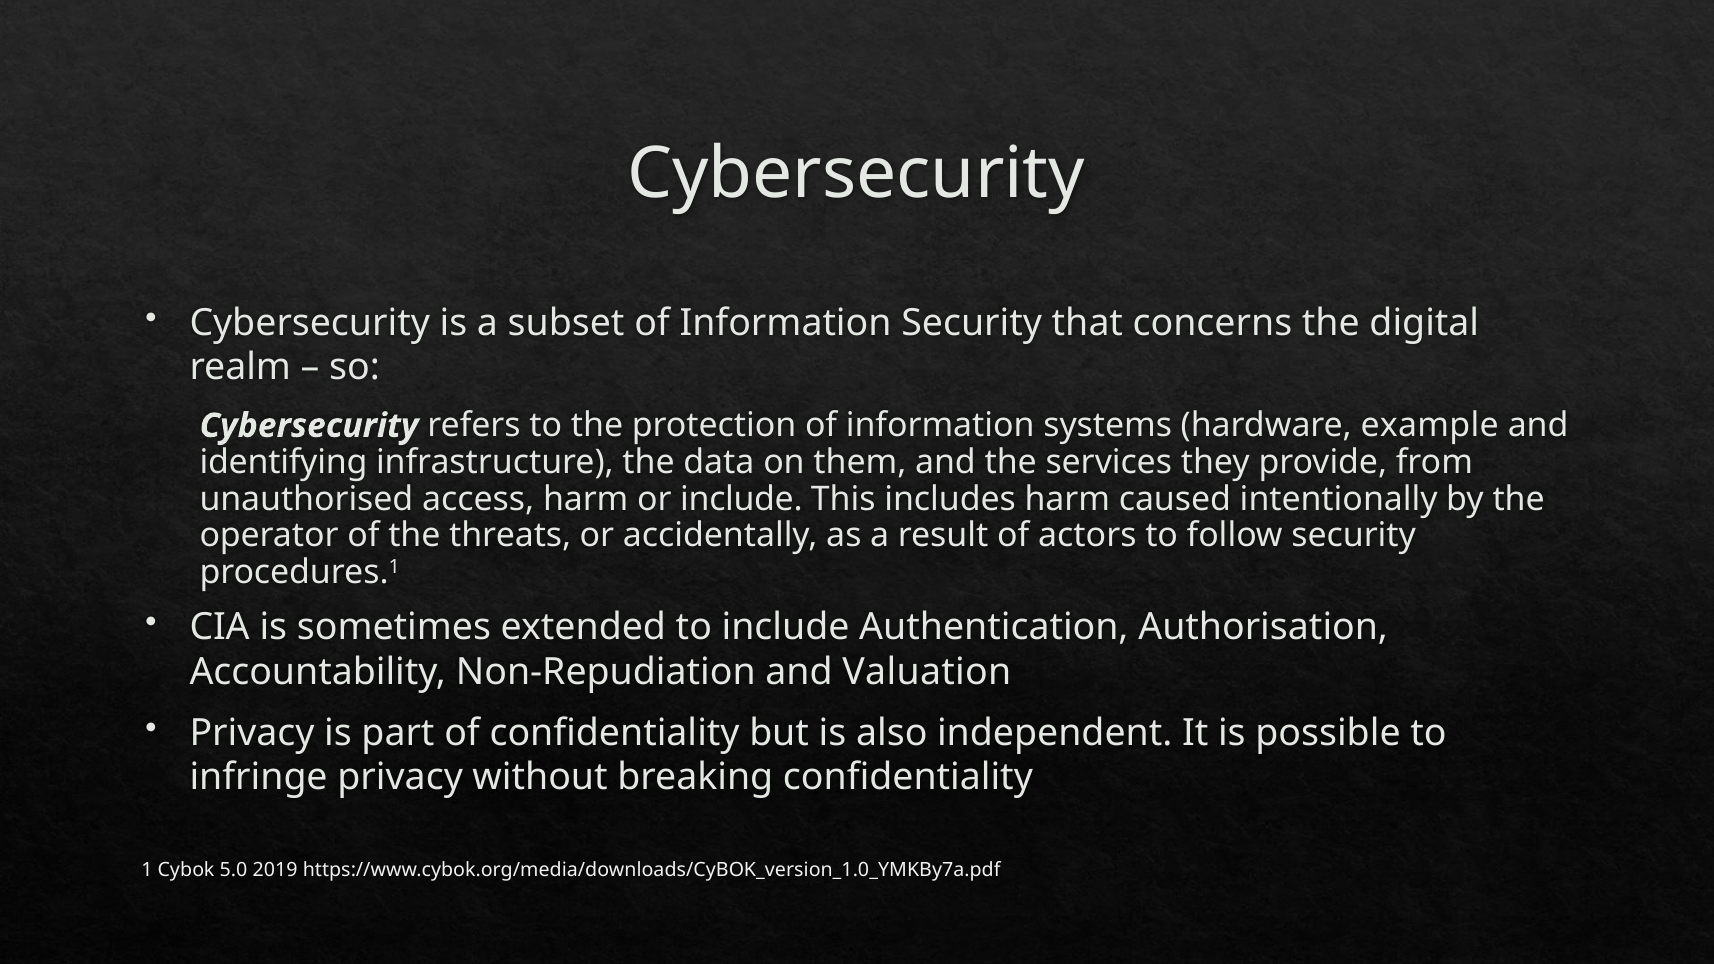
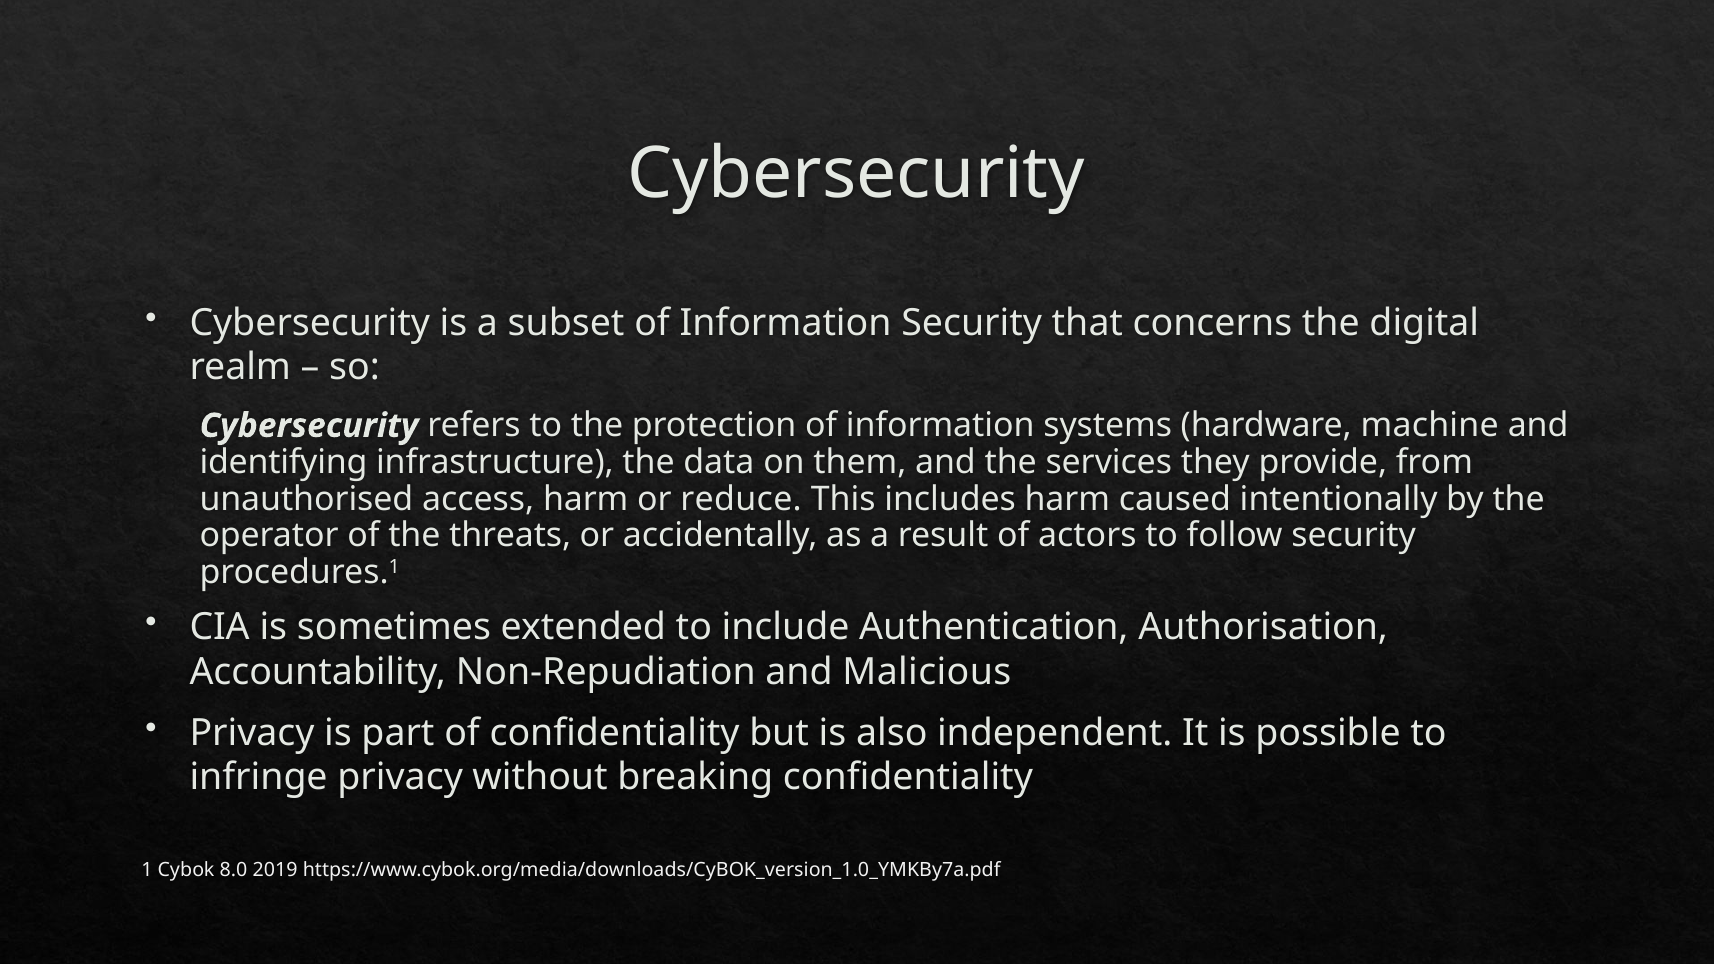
example: example -> machine
or include: include -> reduce
Valuation: Valuation -> Malicious
5.0: 5.0 -> 8.0
